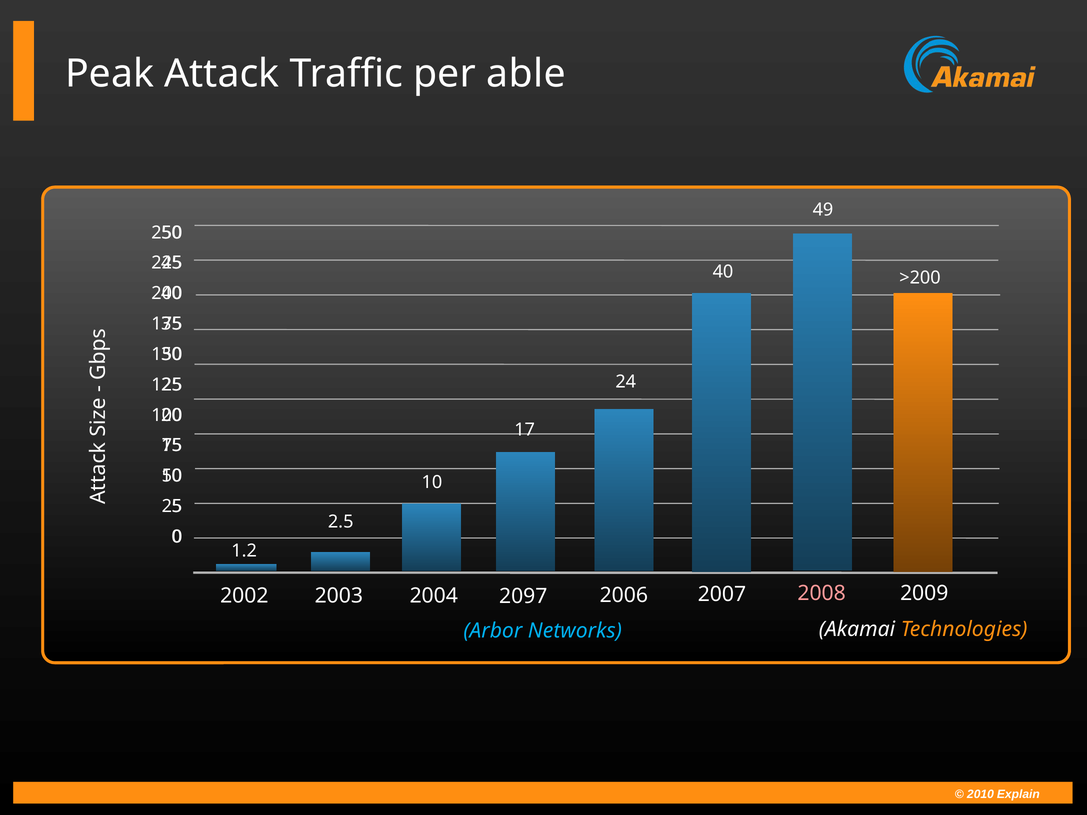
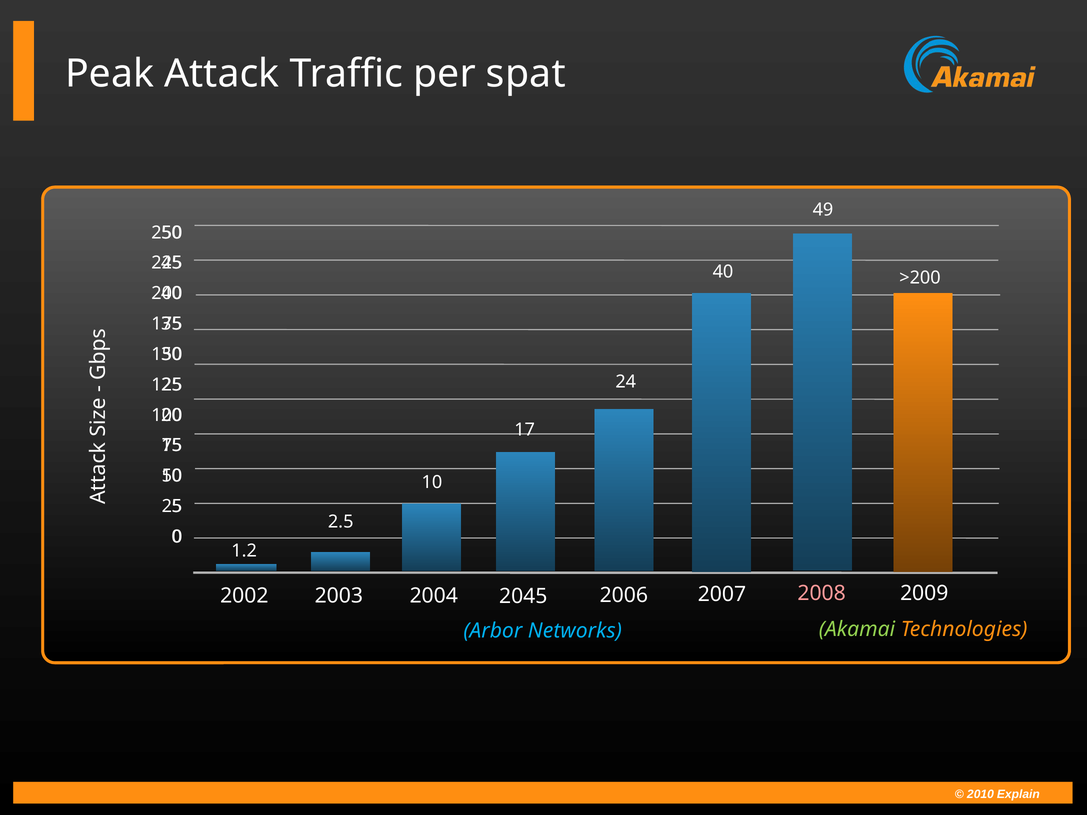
able: able -> spat
2097: 2097 -> 2045
Akamai colour: white -> light green
